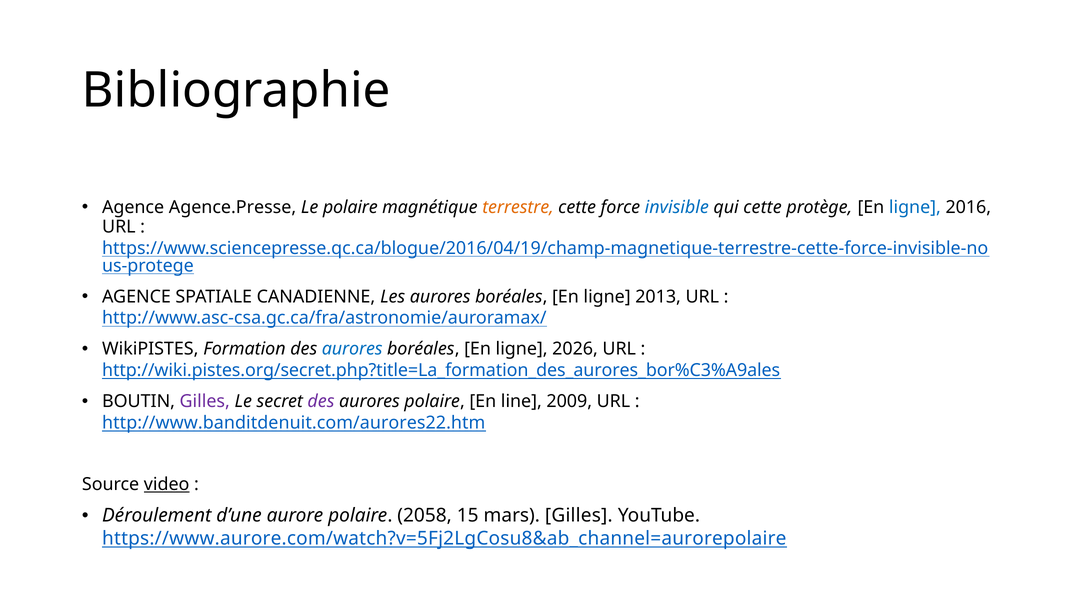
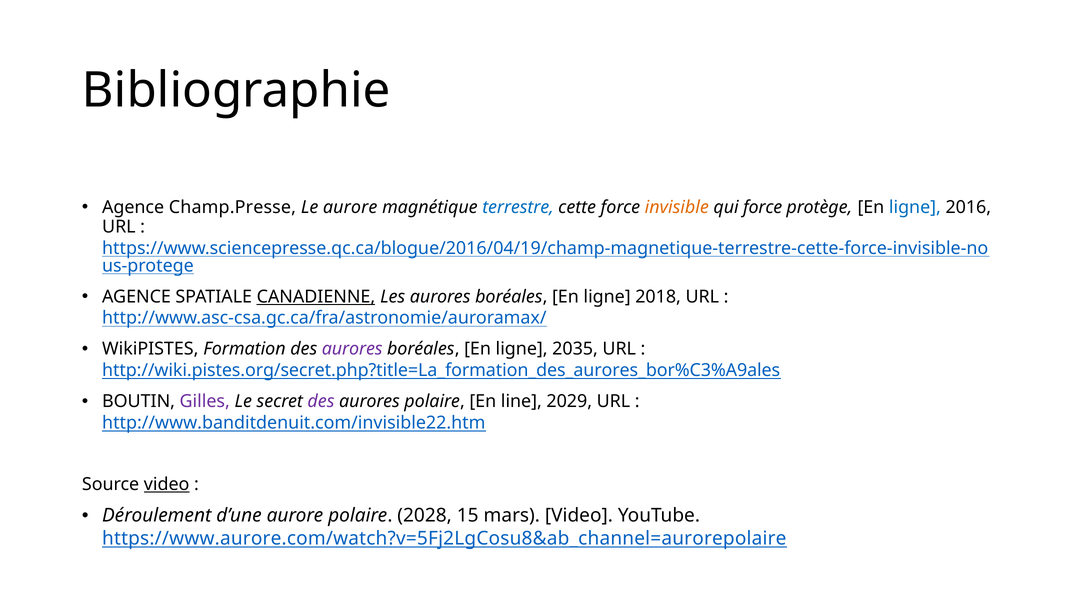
Agence.Presse: Agence.Presse -> Champ.Presse
Le polaire: polaire -> aurore
terrestre colour: orange -> blue
invisible colour: blue -> orange
qui cette: cette -> force
CANADIENNE underline: none -> present
2013: 2013 -> 2018
aurores at (352, 349) colour: blue -> purple
2026: 2026 -> 2035
2009: 2009 -> 2029
http://www.banditdenuit.com/aurores22.htm: http://www.banditdenuit.com/aurores22.htm -> http://www.banditdenuit.com/invisible22.htm
2058: 2058 -> 2028
mars Gilles: Gilles -> Video
